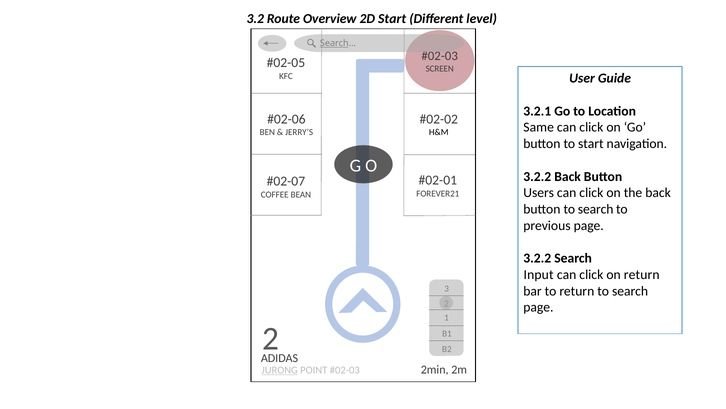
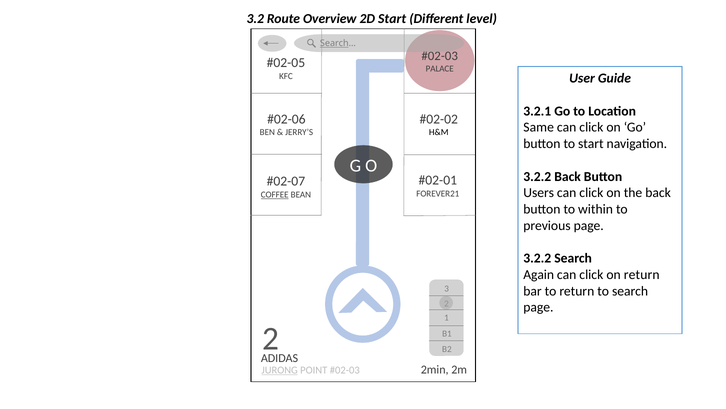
SCREEN: SCREEN -> PALACE
COFFEE underline: none -> present
button to search: search -> within
Input: Input -> Again
